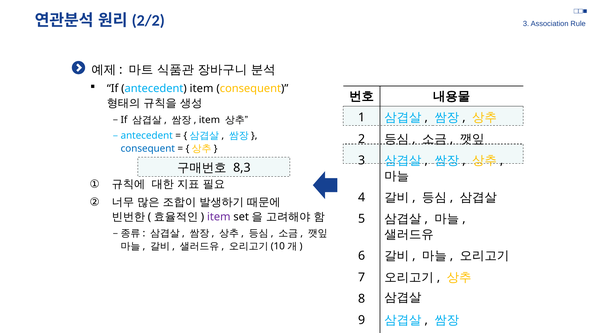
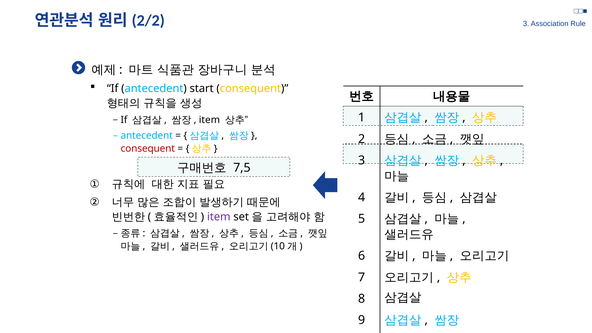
antecedent item: item -> start
consequent at (148, 149) colour: blue -> red
8,3: 8,3 -> 7,5
